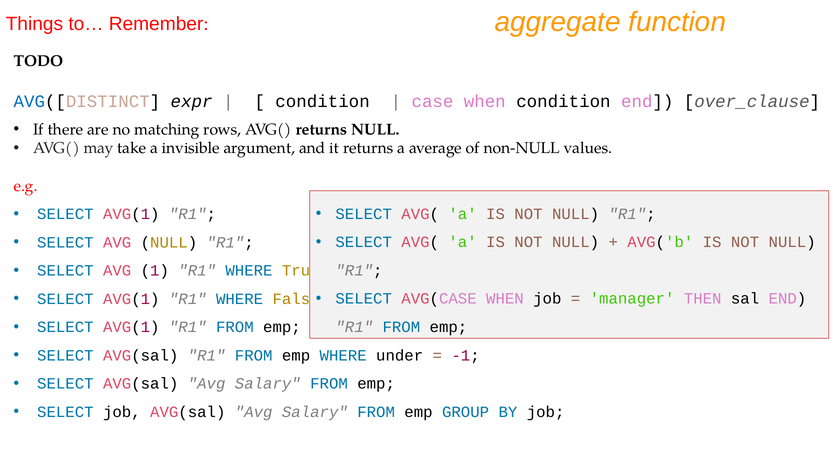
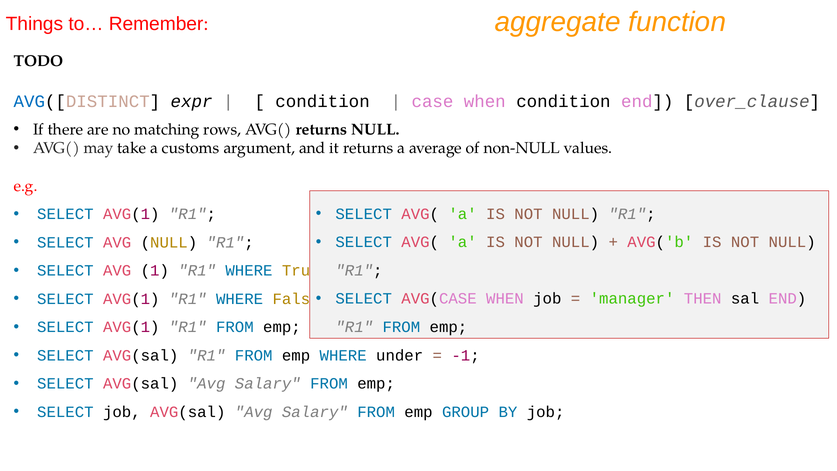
invisible: invisible -> customs
